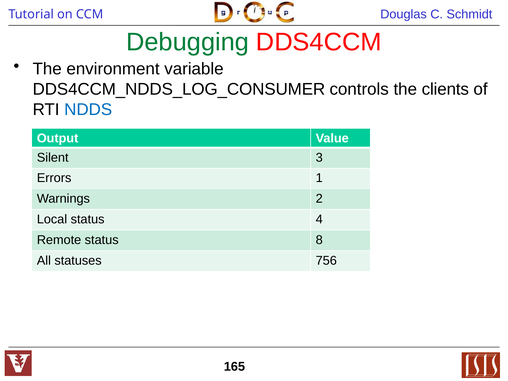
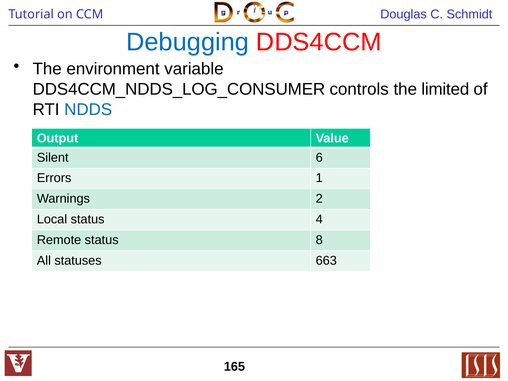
Debugging colour: green -> blue
clients: clients -> limited
3: 3 -> 6
756: 756 -> 663
